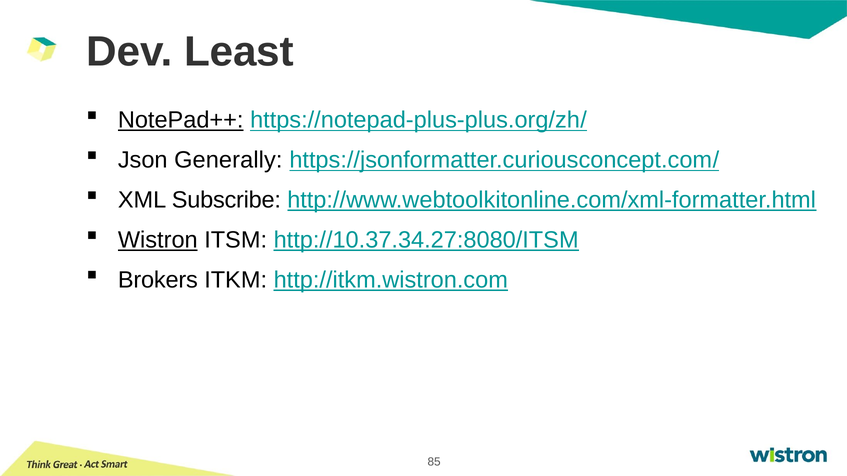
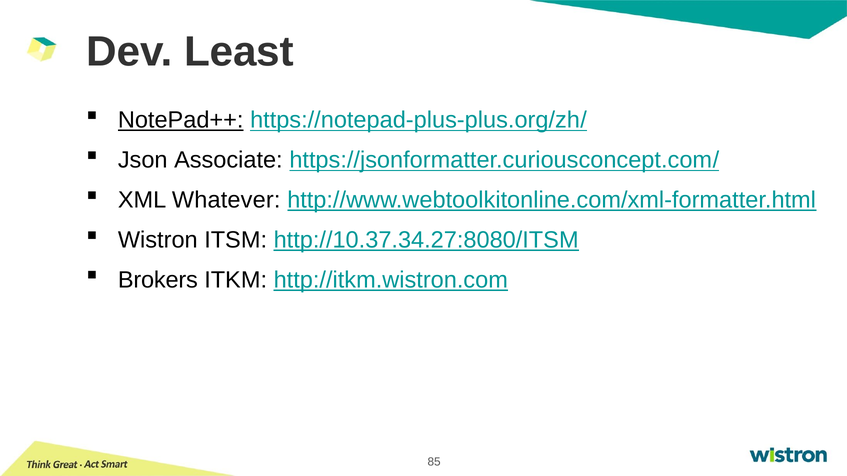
Generally: Generally -> Associate
Subscribe: Subscribe -> Whatever
Wistron underline: present -> none
